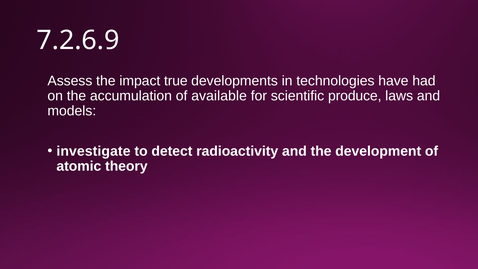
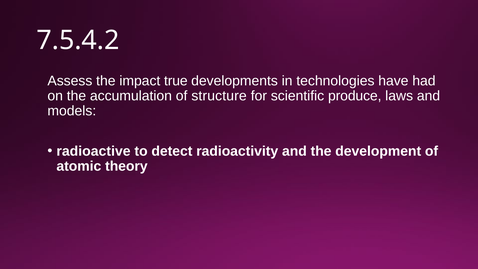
7.2.6.9: 7.2.6.9 -> 7.5.4.2
available: available -> structure
investigate: investigate -> radioactive
